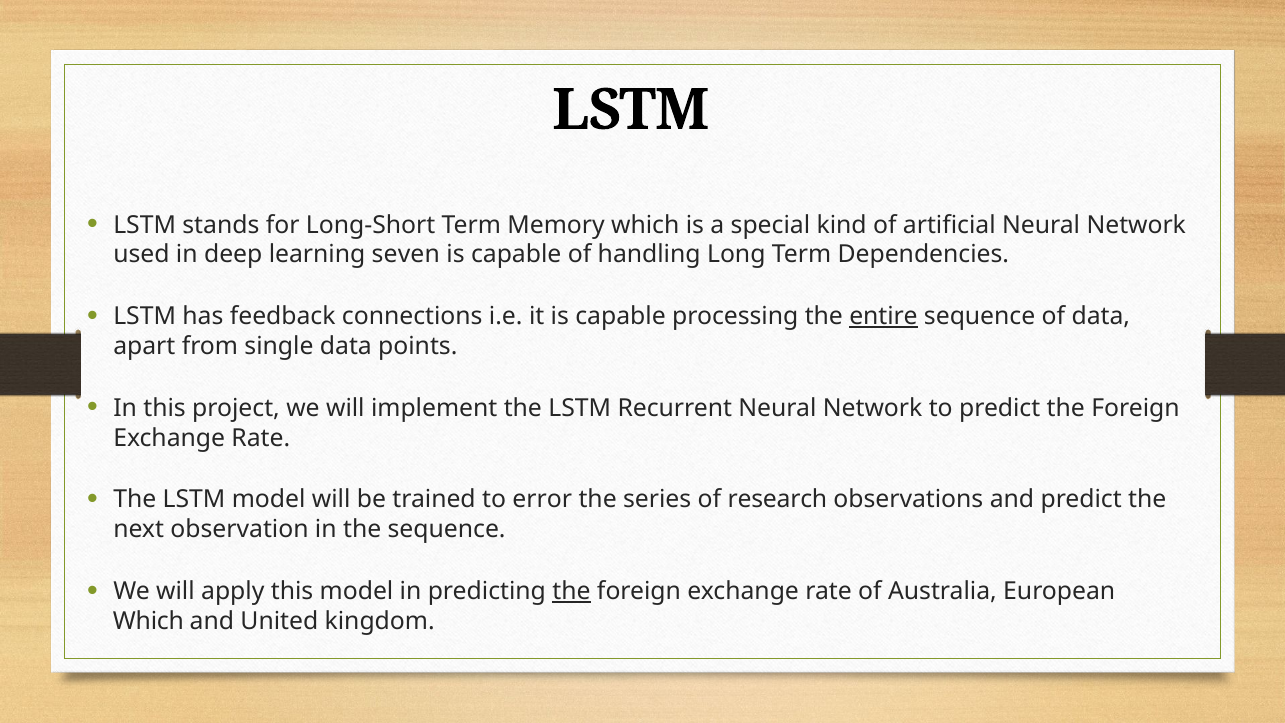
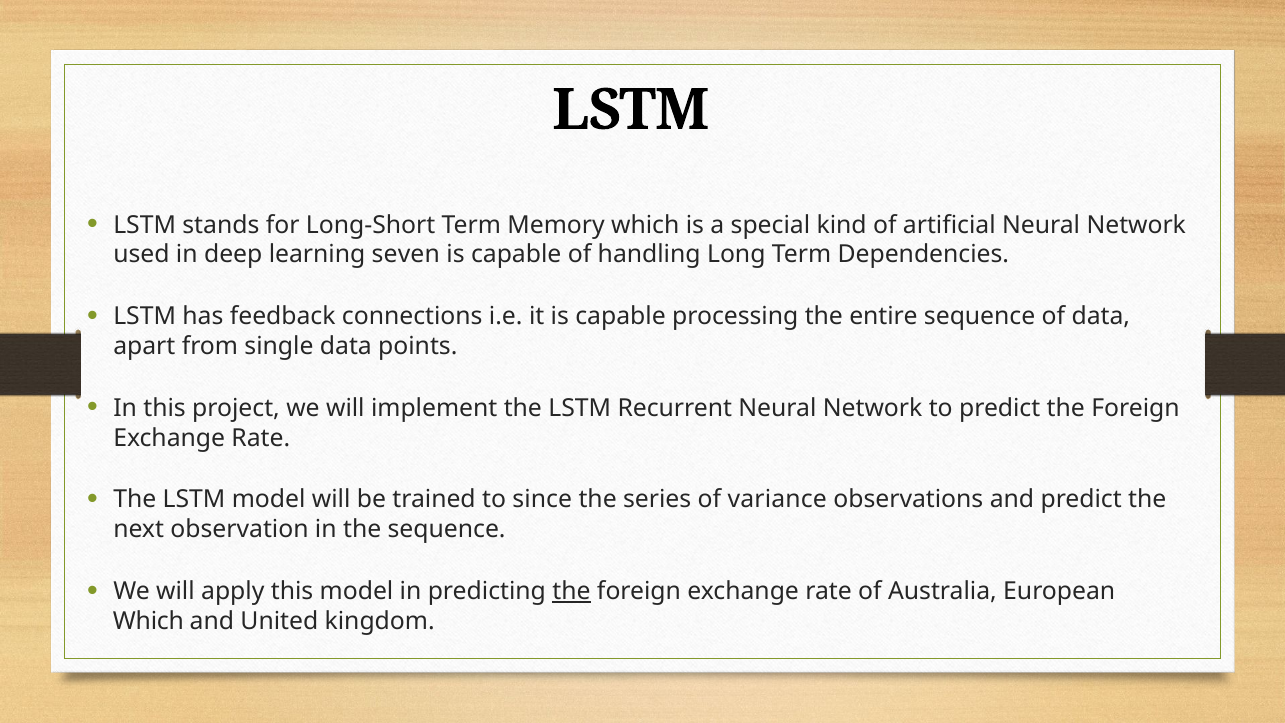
entire underline: present -> none
error: error -> since
research: research -> variance
